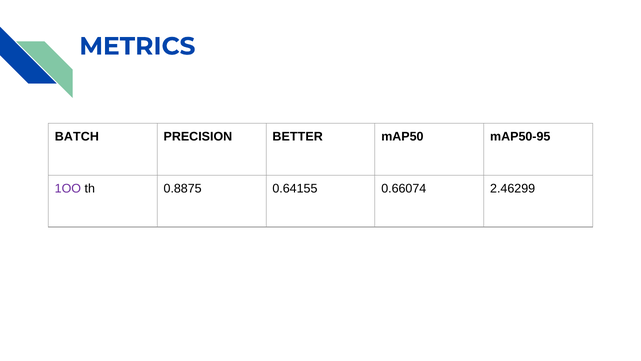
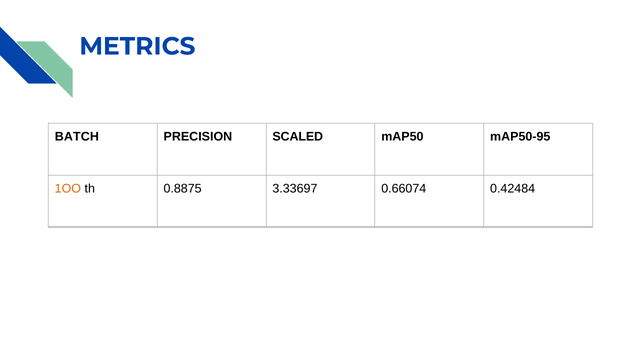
BETTER: BETTER -> SCALED
1OO colour: purple -> orange
0.64155: 0.64155 -> 3.33697
2.46299: 2.46299 -> 0.42484
